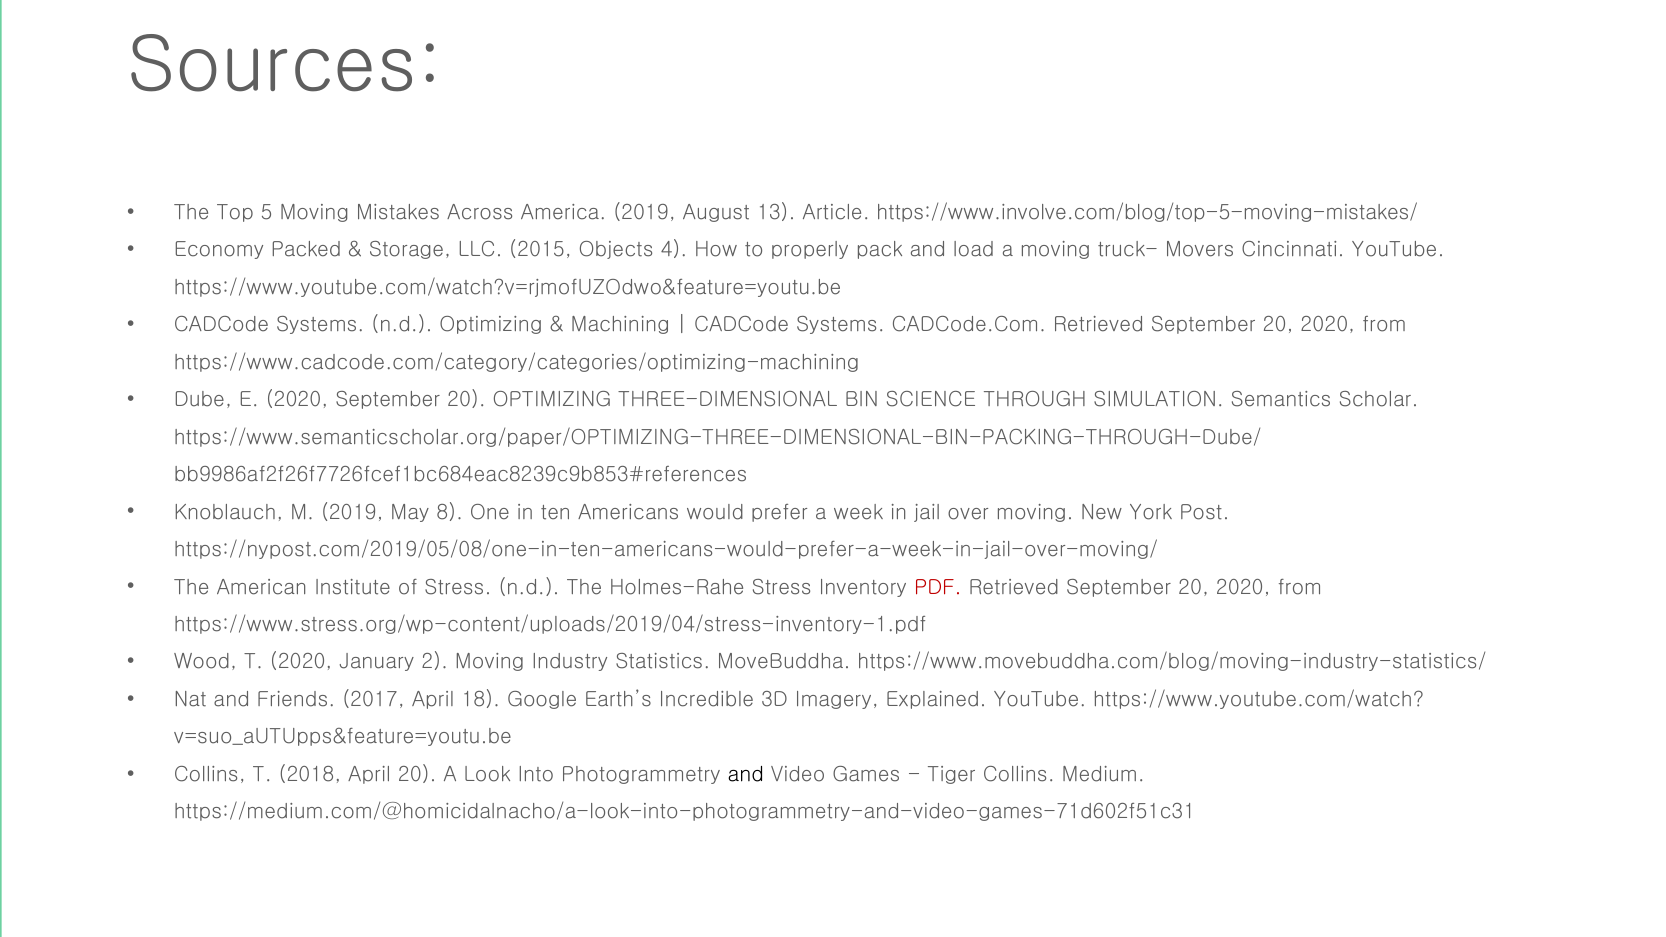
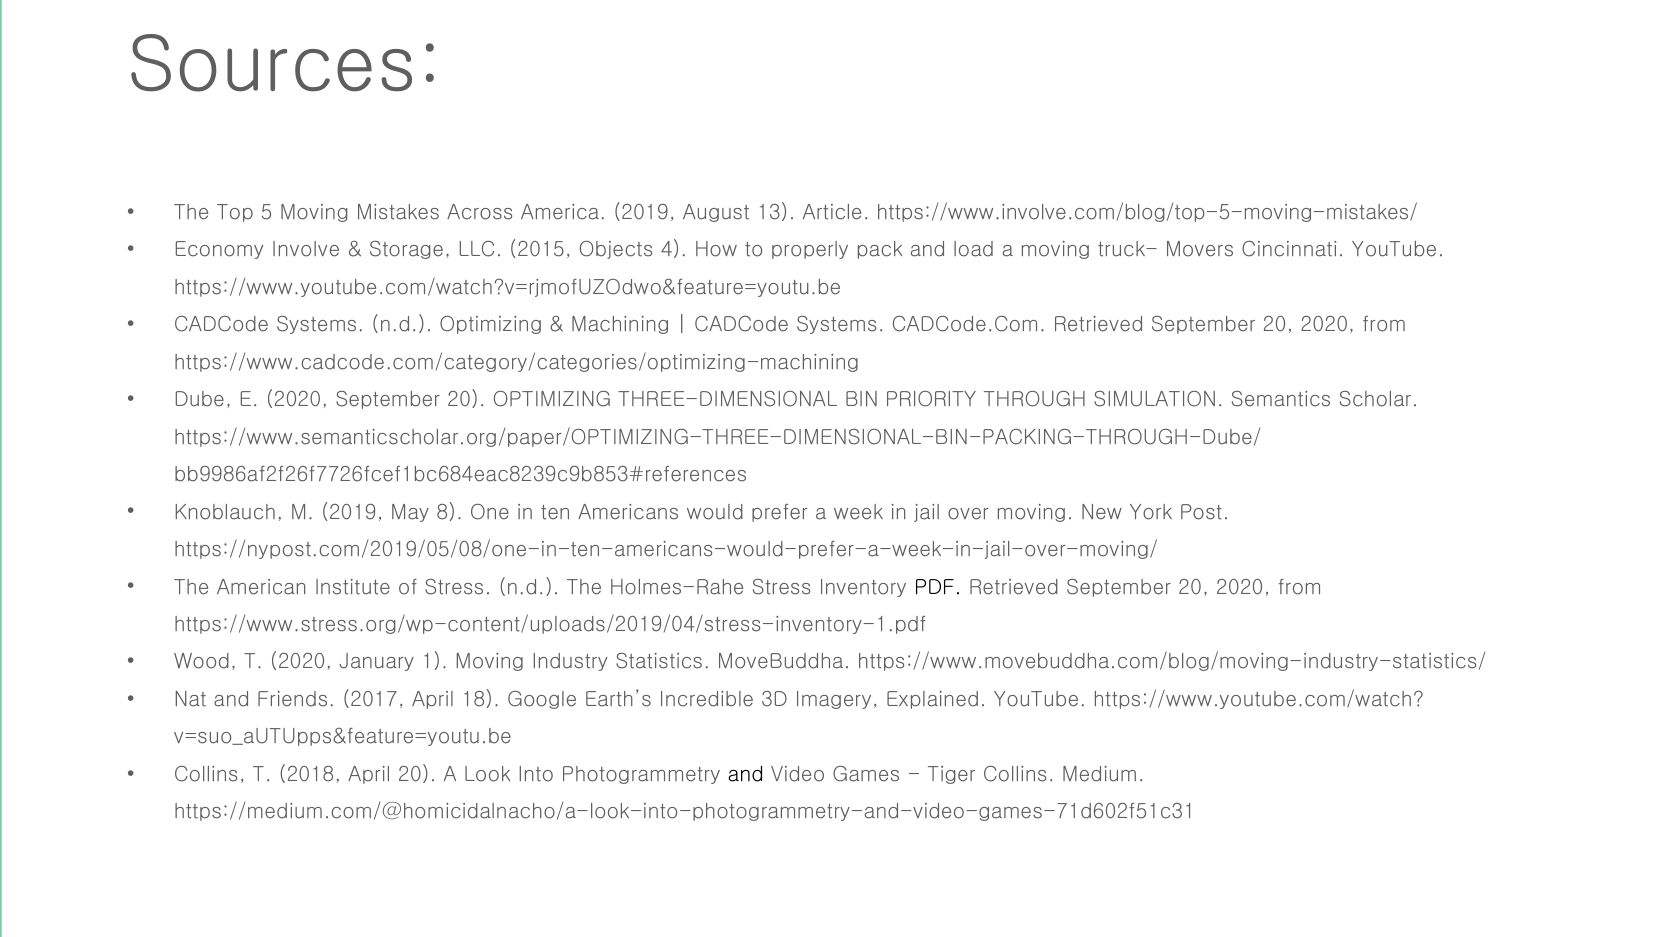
Packed: Packed -> Involve
SCIENCE: SCIENCE -> PRIORITY
PDF colour: red -> black
2: 2 -> 1
